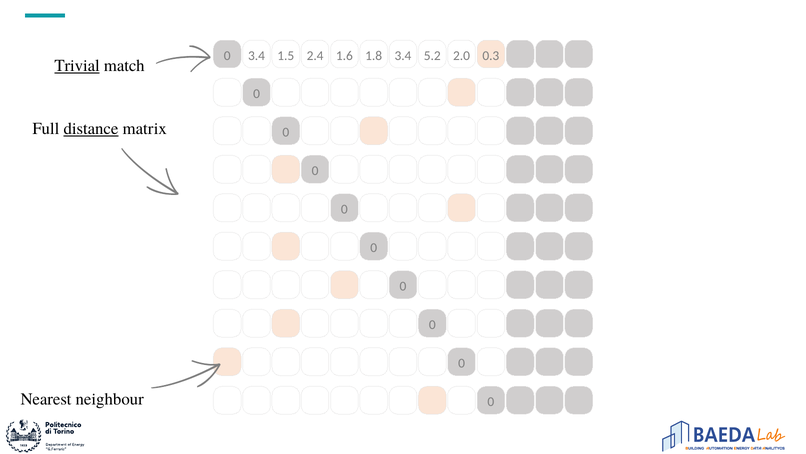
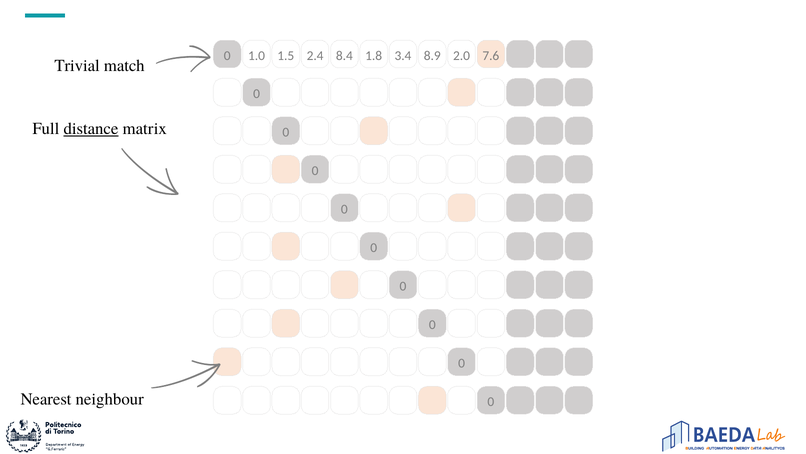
0 3.4: 3.4 -> 1.0
1.6: 1.6 -> 8.4
5.2: 5.2 -> 8.9
0.3: 0.3 -> 7.6
Trivial underline: present -> none
